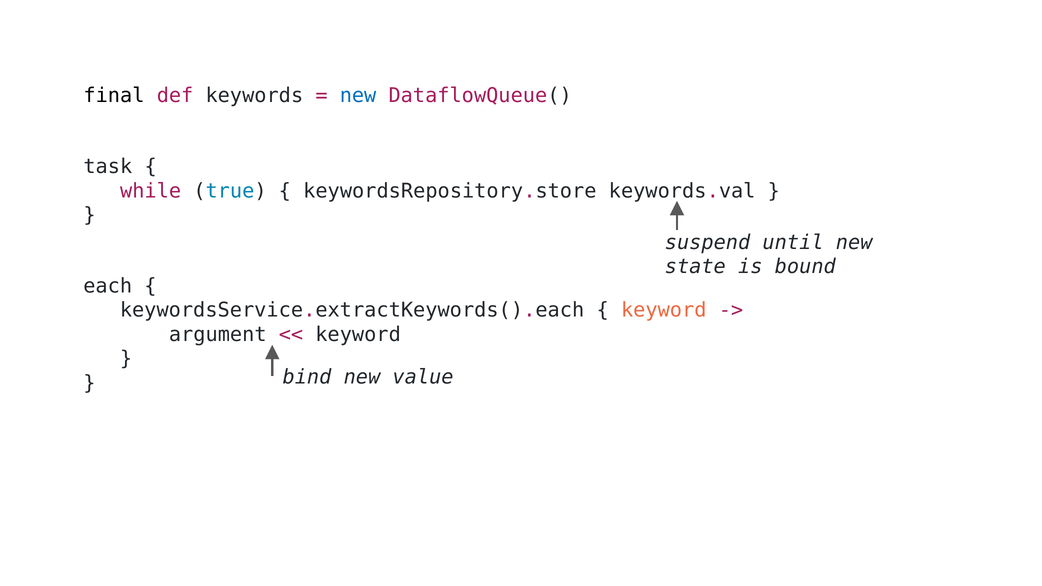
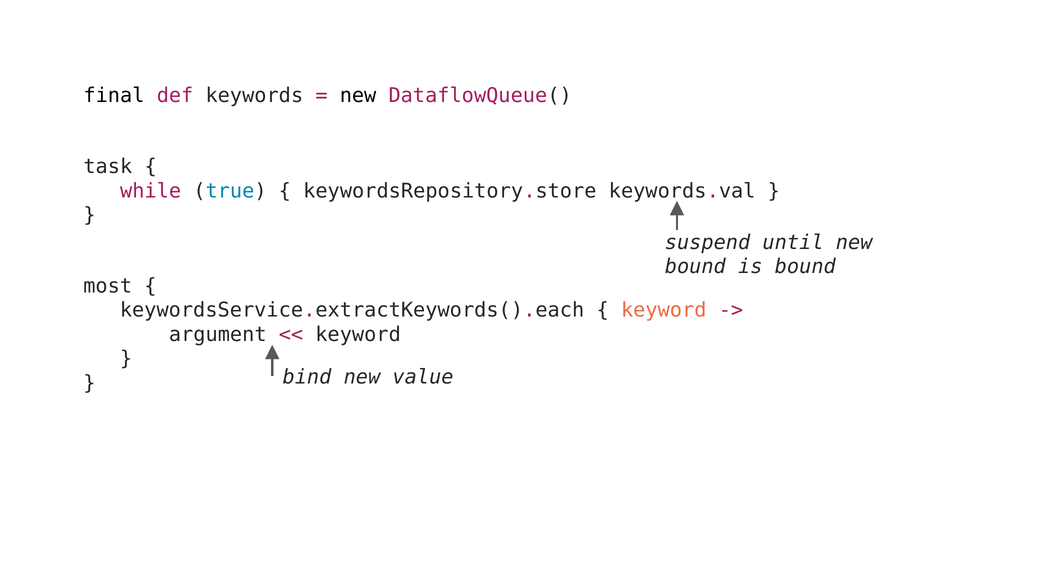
new at (358, 96) colour: blue -> black
state at (695, 267): state -> bound
each: each -> most
